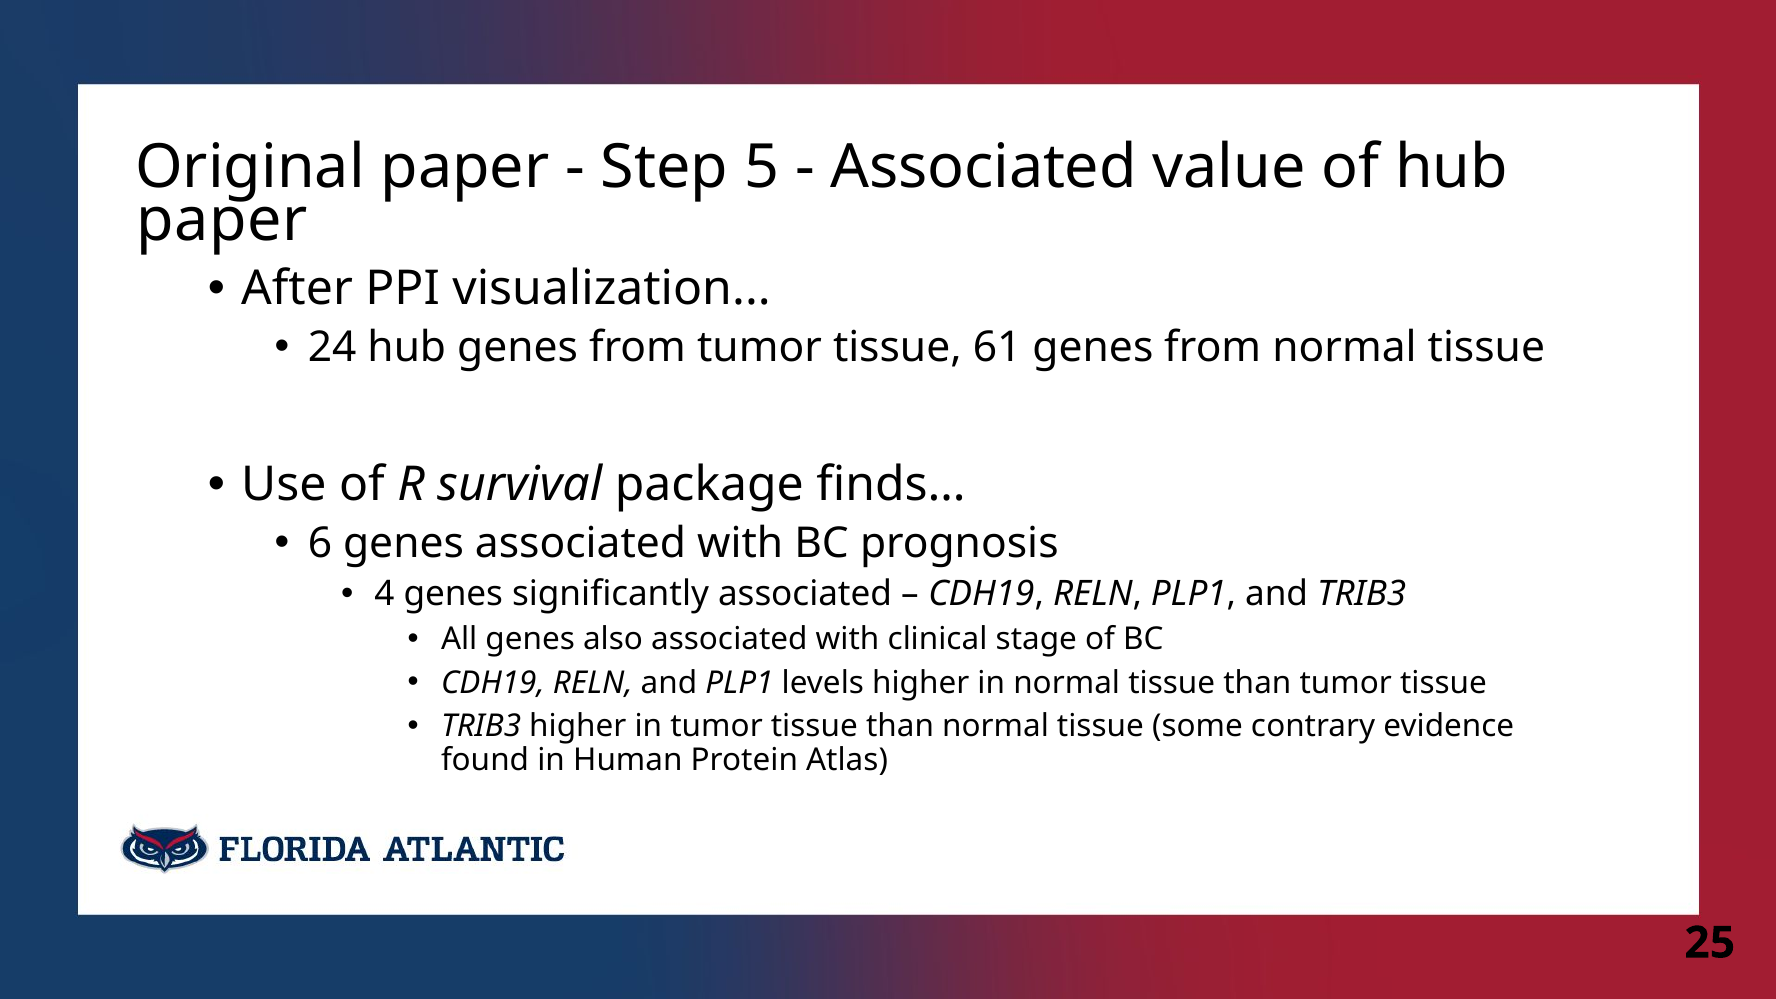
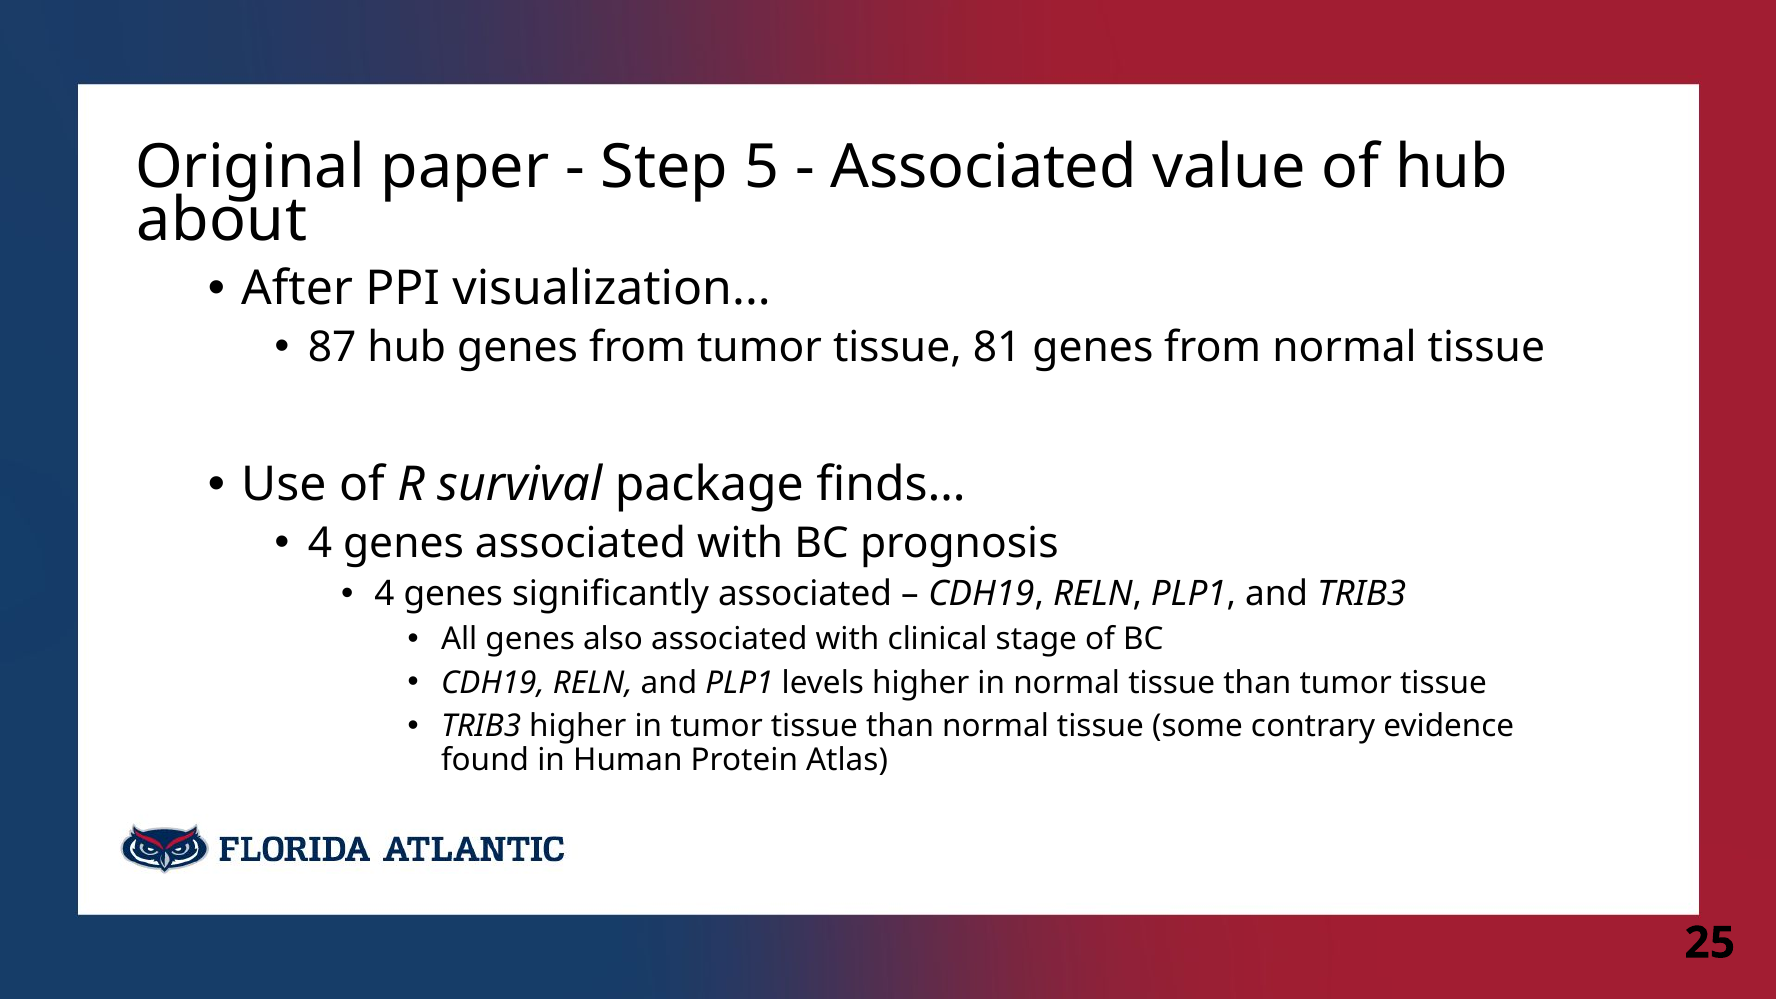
paper at (222, 220): paper -> about
24: 24 -> 87
61: 61 -> 81
6 at (320, 543): 6 -> 4
